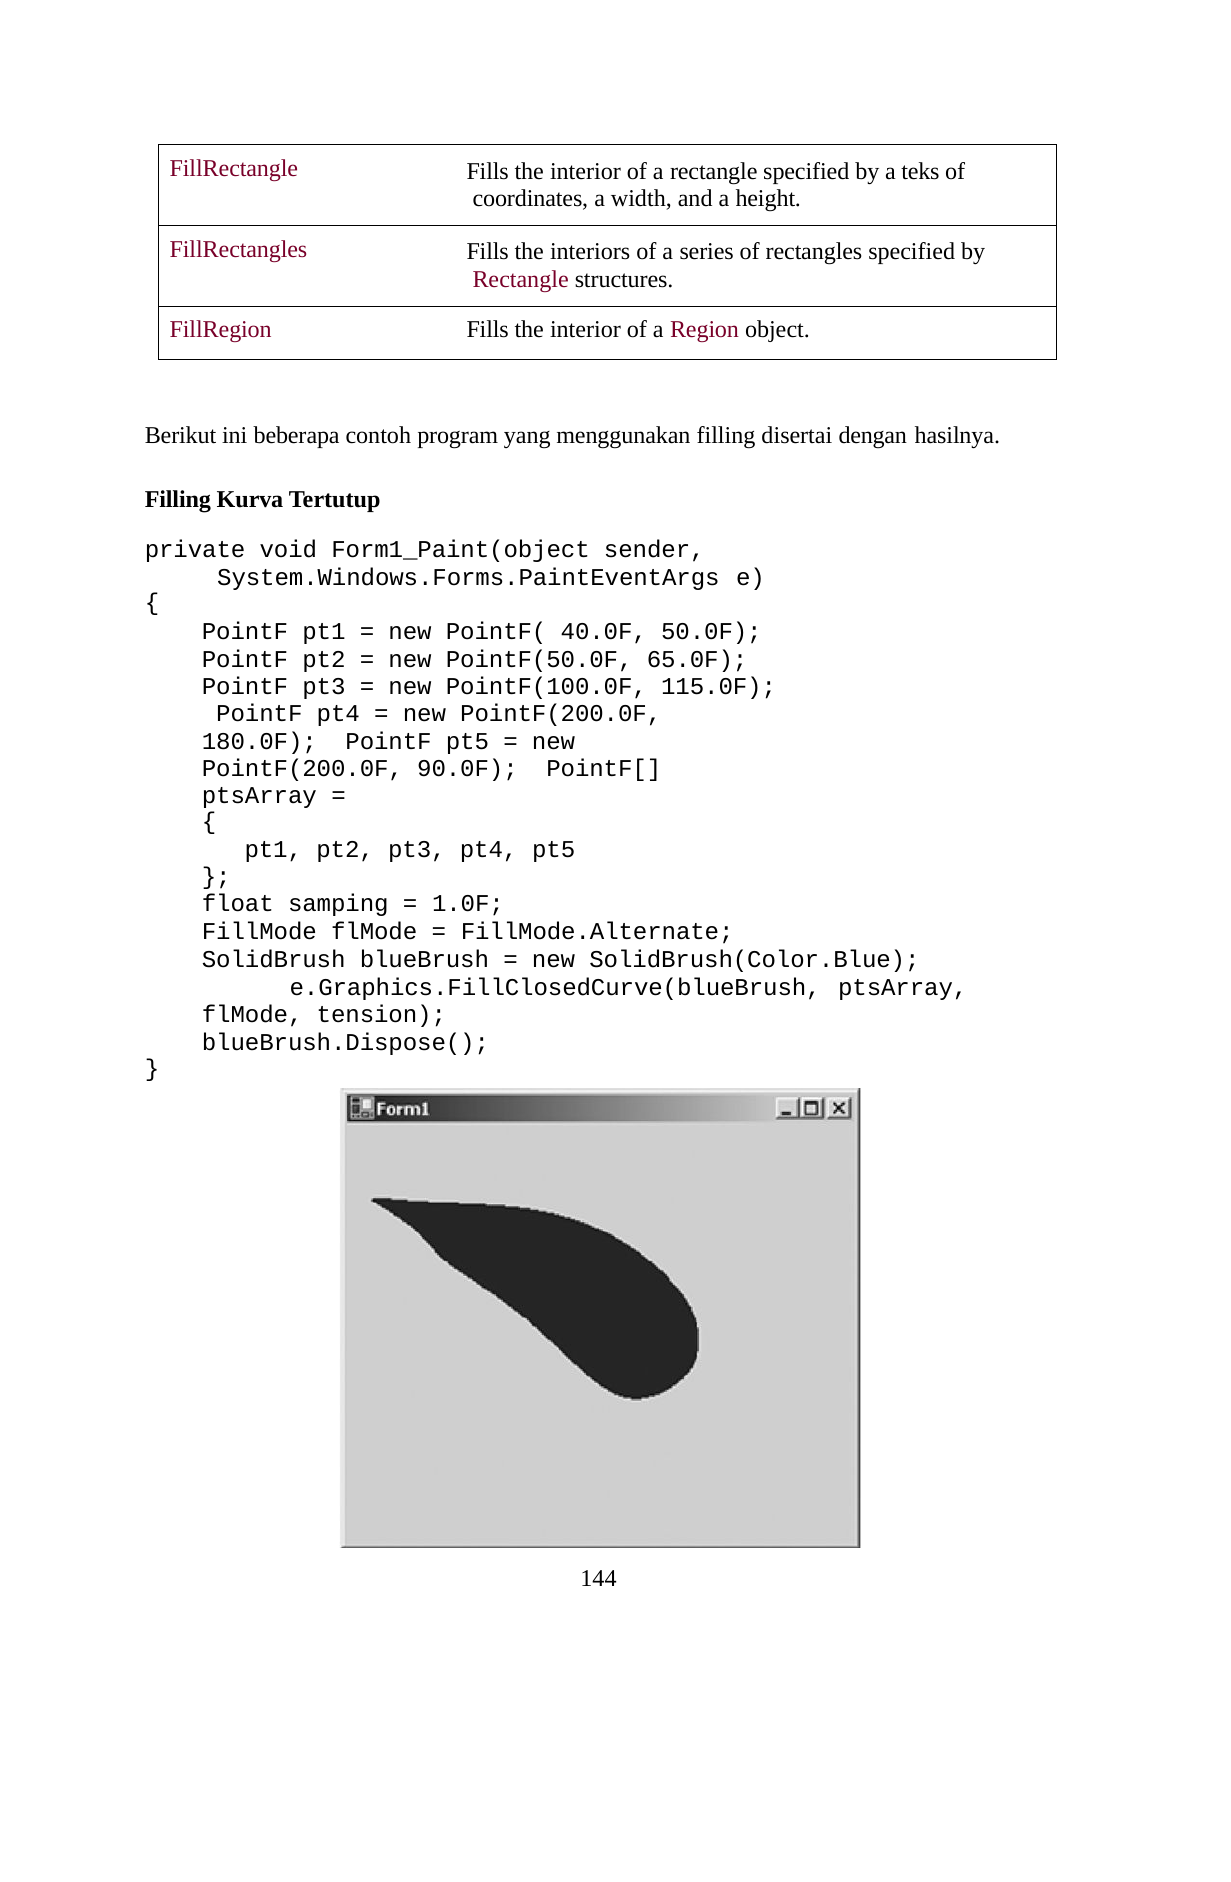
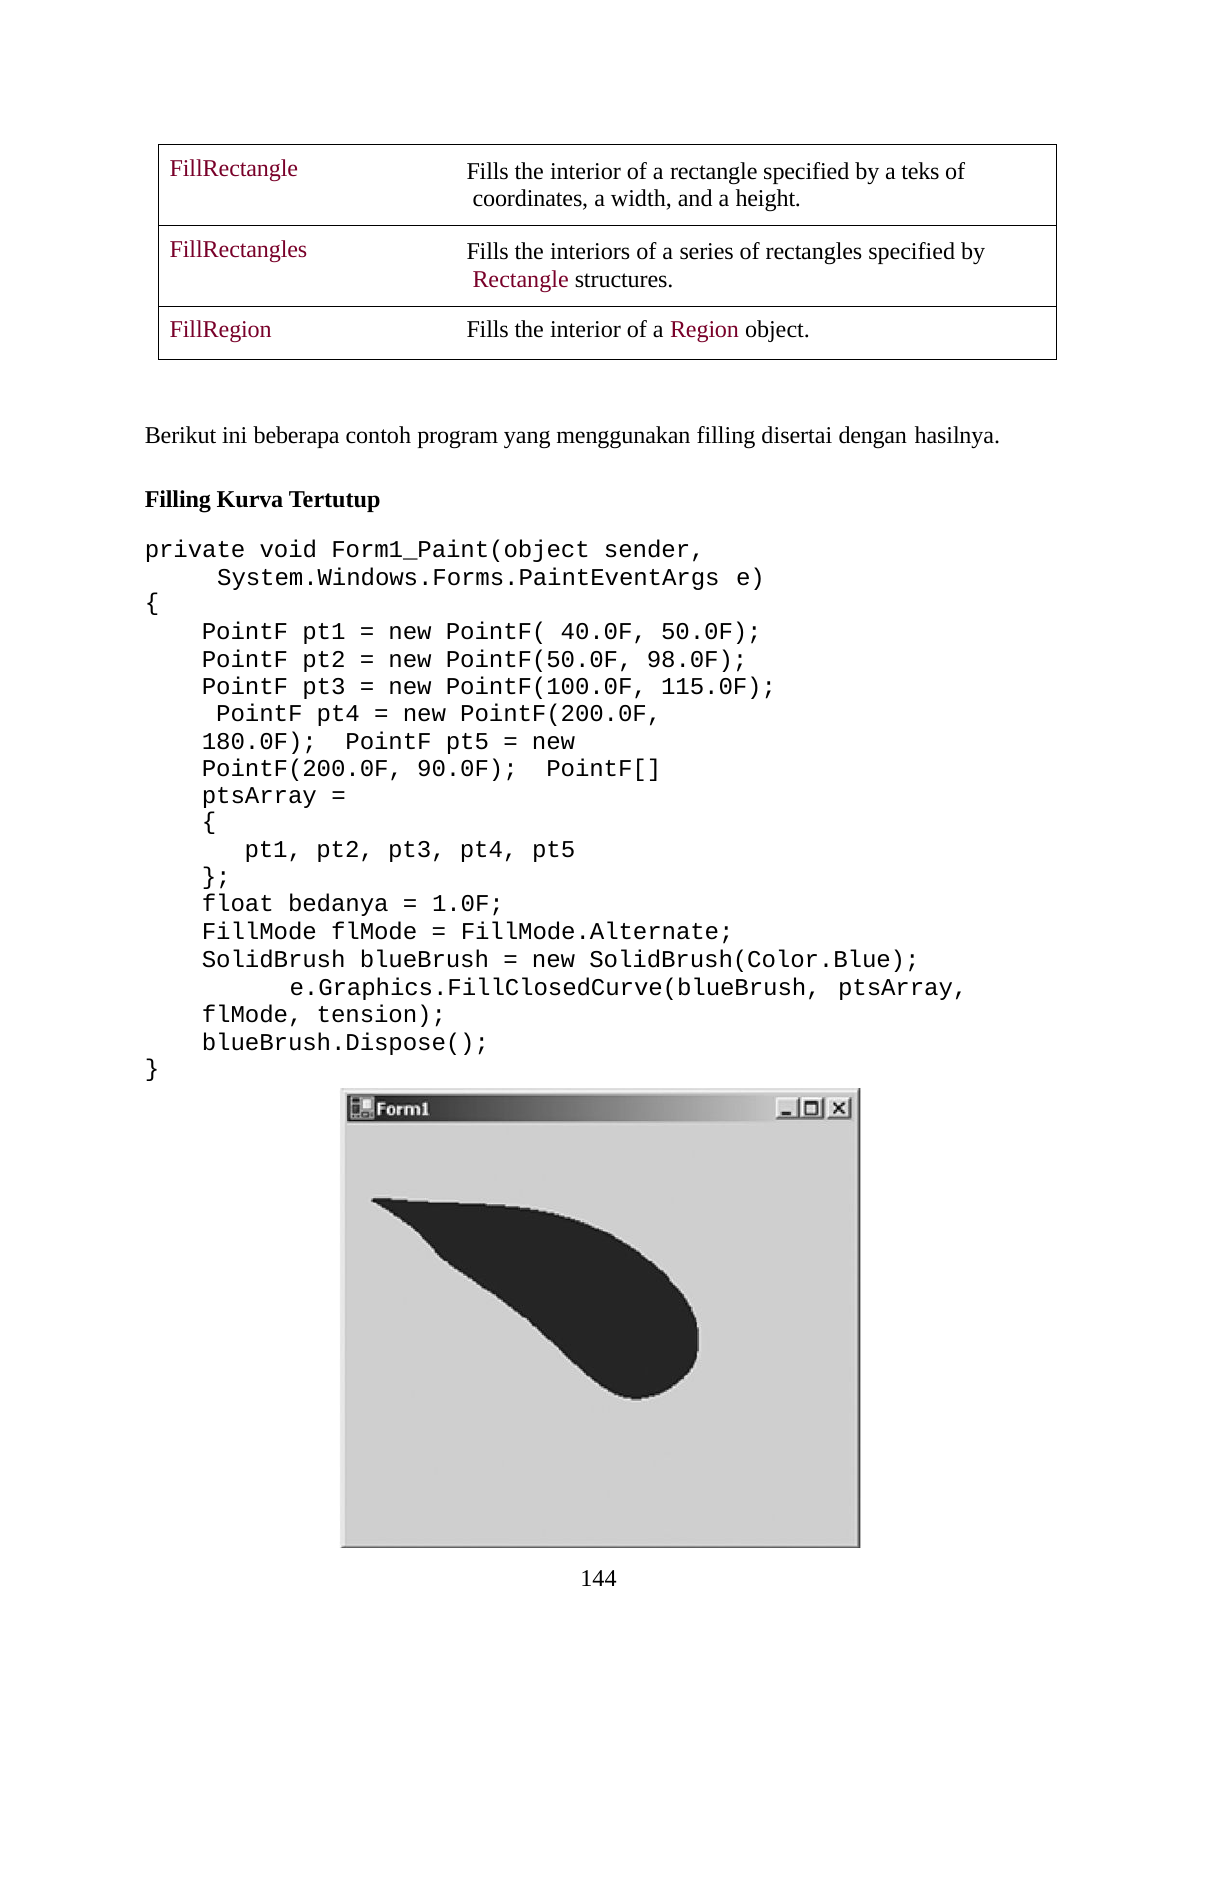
65.0F: 65.0F -> 98.0F
samping: samping -> bedanya
